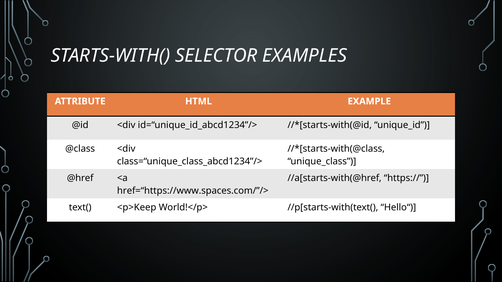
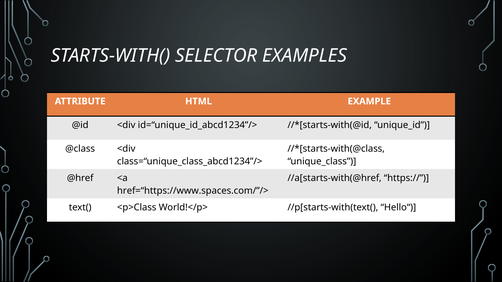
<p>Keep: <p>Keep -> <p>Class
